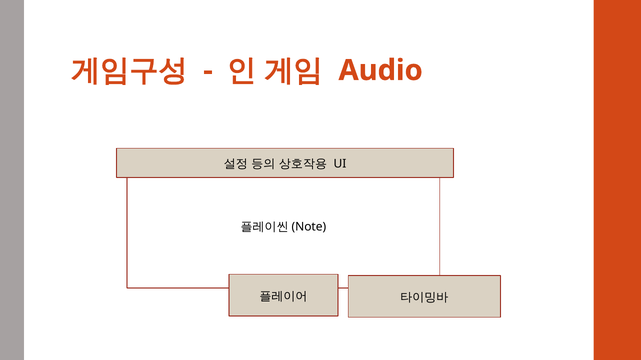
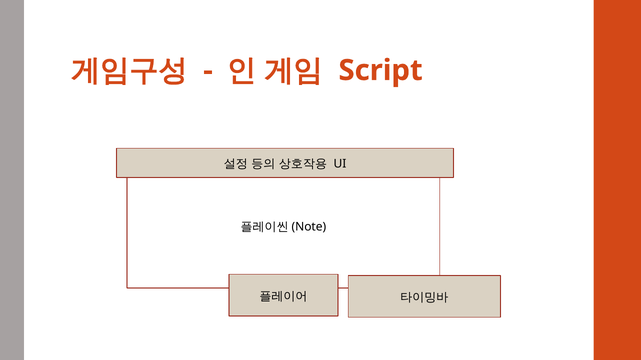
Audio: Audio -> Script
